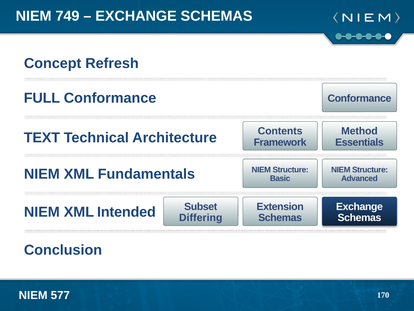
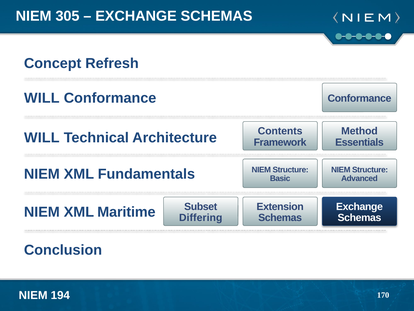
749: 749 -> 305
FULL at (42, 98): FULL -> WILL
TEXT at (42, 138): TEXT -> WILL
Intended: Intended -> Maritime
577: 577 -> 194
